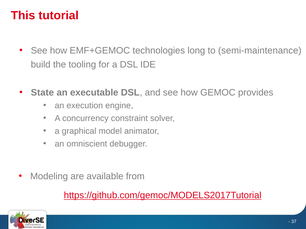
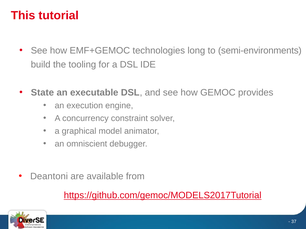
semi-maintenance: semi-maintenance -> semi-environments
Modeling: Modeling -> Deantoni
